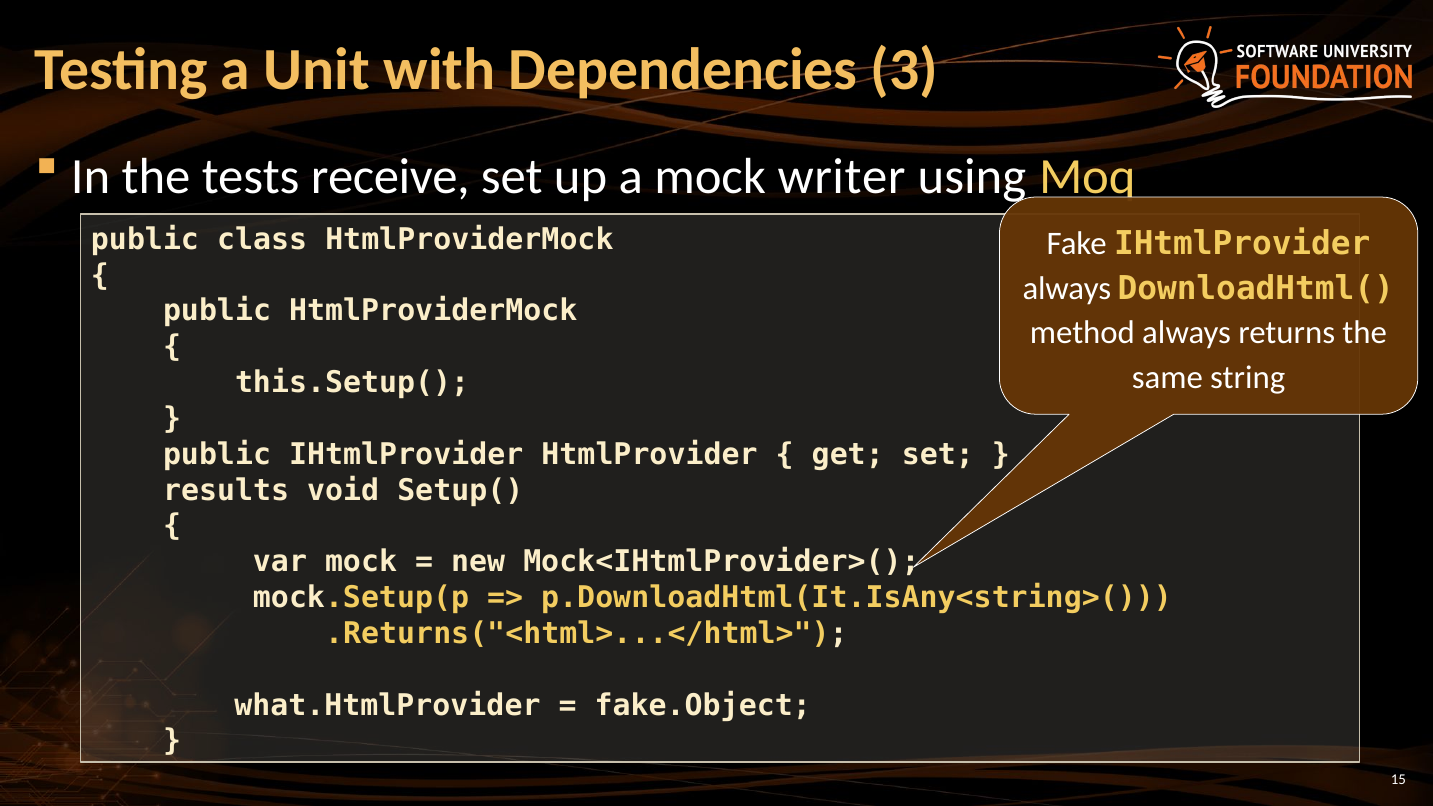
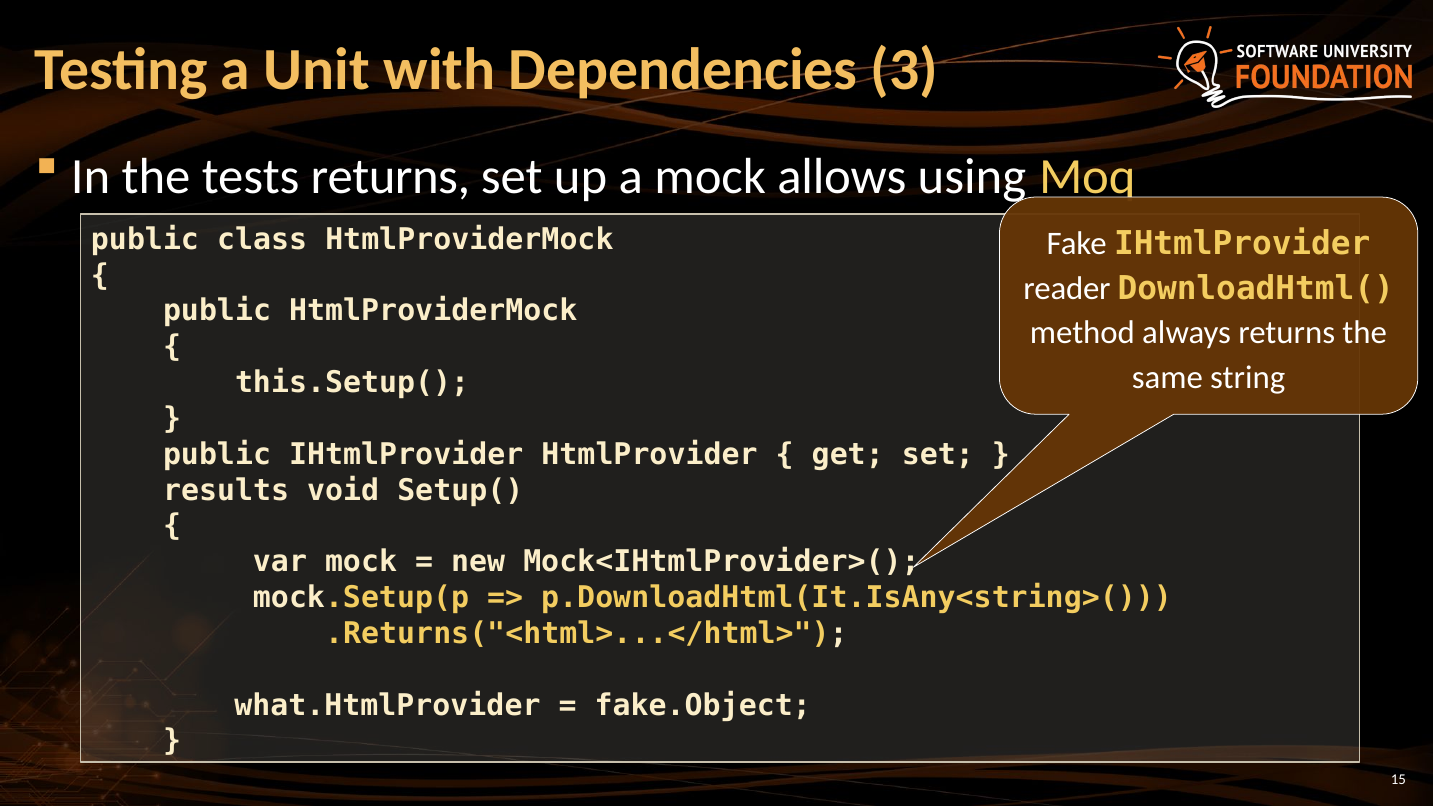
tests receive: receive -> returns
writer: writer -> allows
always at (1067, 288): always -> reader
